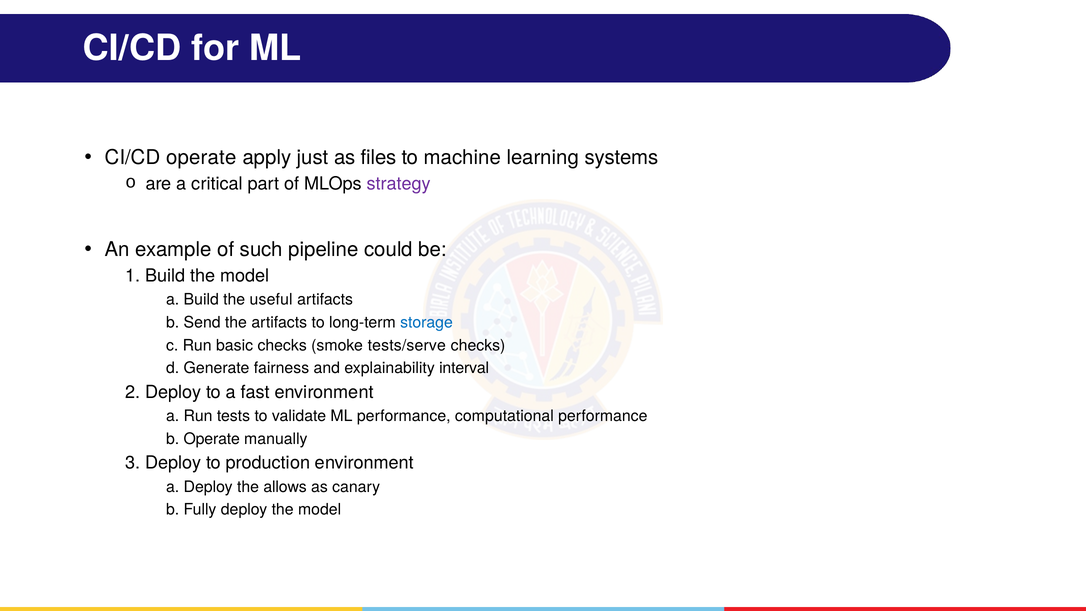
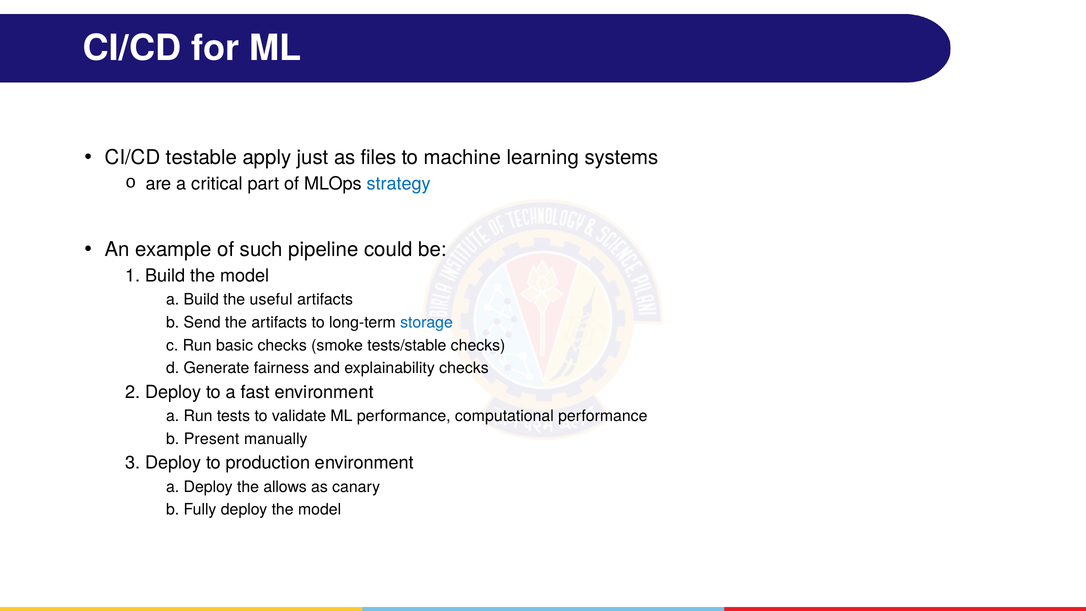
CI/CD operate: operate -> testable
strategy colour: purple -> blue
tests/serve: tests/serve -> tests/stable
explainability interval: interval -> checks
b Operate: Operate -> Present
